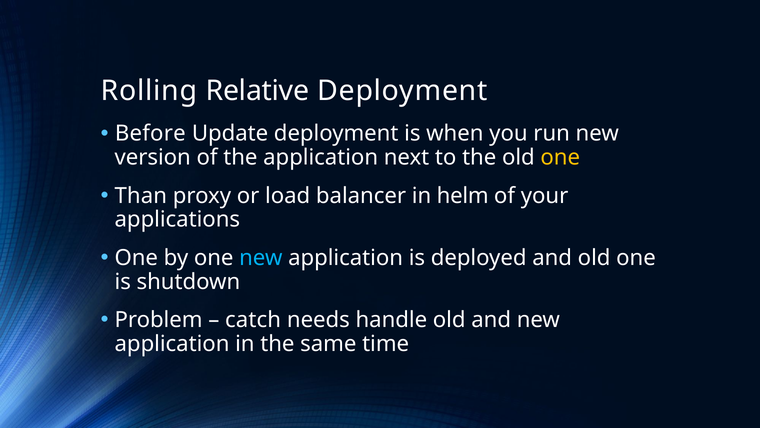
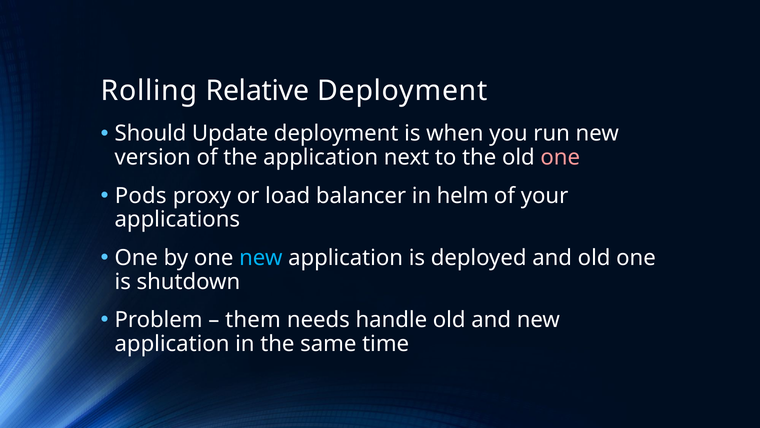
Before: Before -> Should
one at (560, 157) colour: yellow -> pink
Than: Than -> Pods
catch: catch -> them
